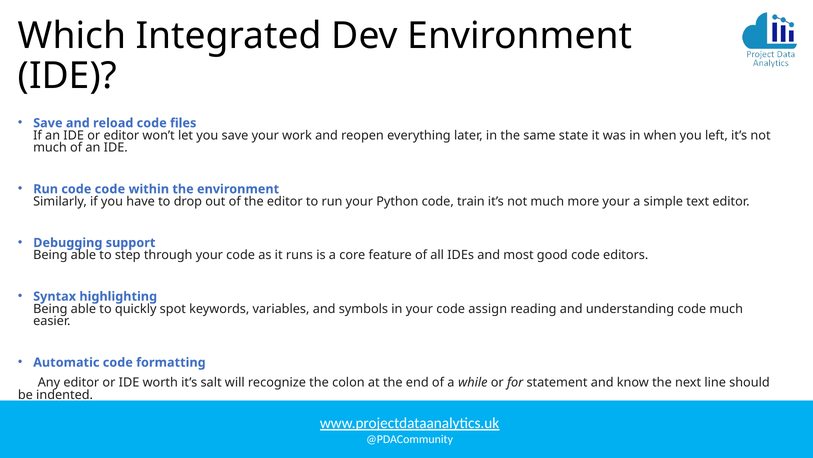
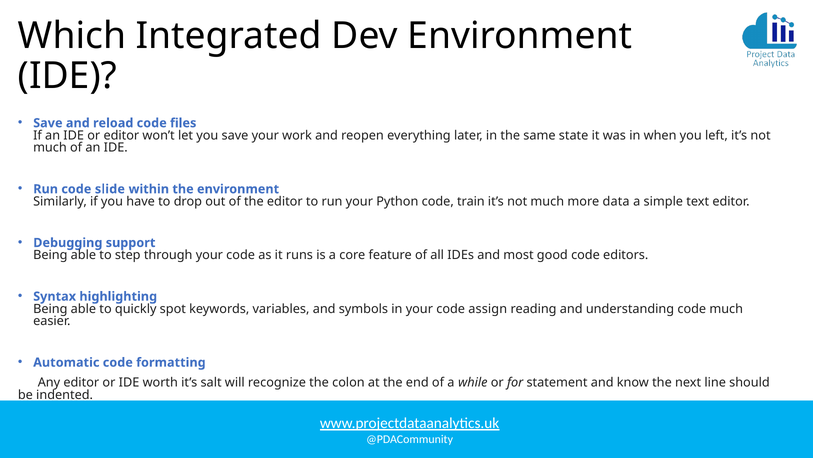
code code: code -> slide
more your: your -> data
